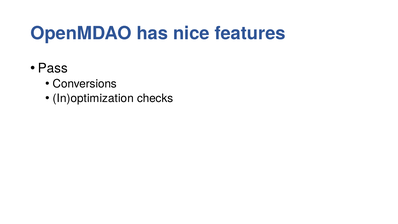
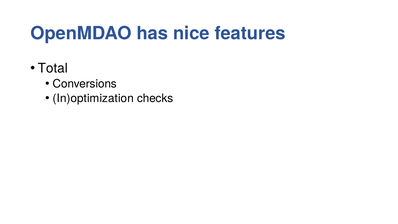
Pass: Pass -> Total
